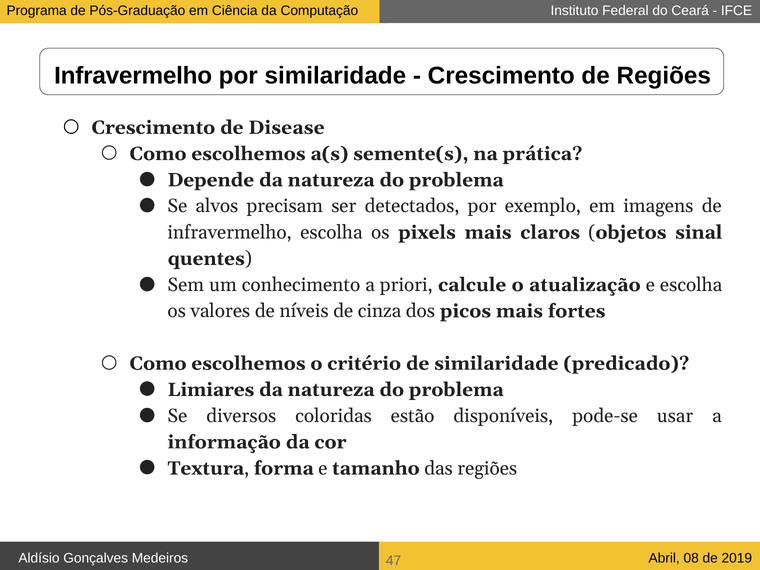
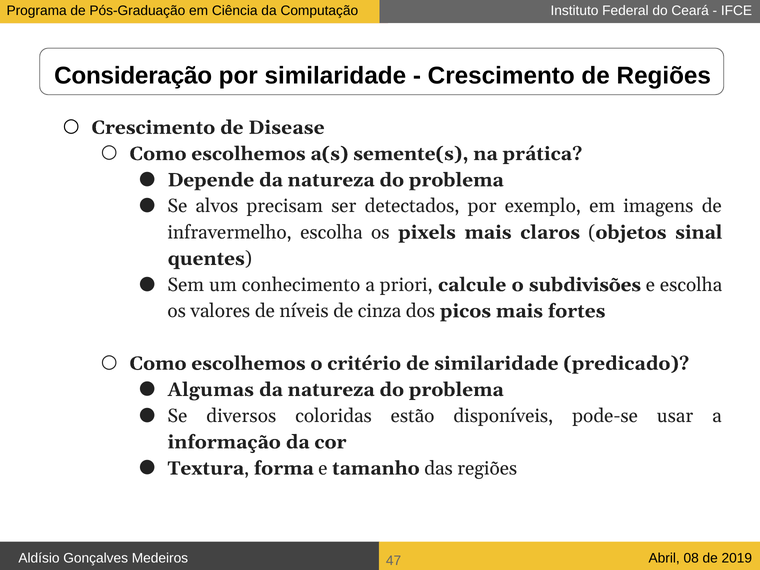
Infravermelho at (133, 76): Infravermelho -> Consideração
atualização: atualização -> subdivisões
Limiares: Limiares -> Algumas
